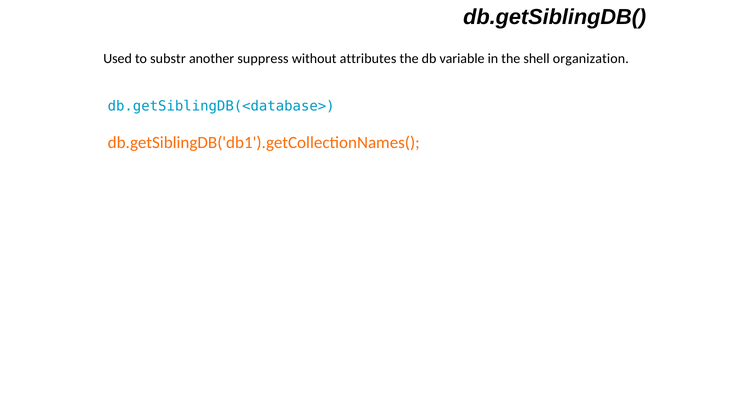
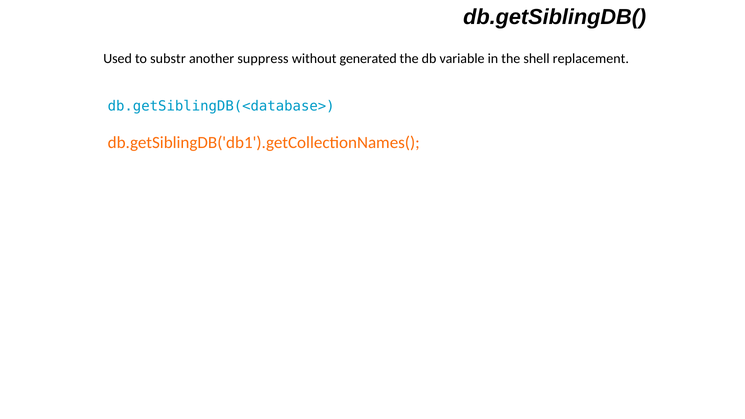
attributes: attributes -> generated
organization: organization -> replacement
